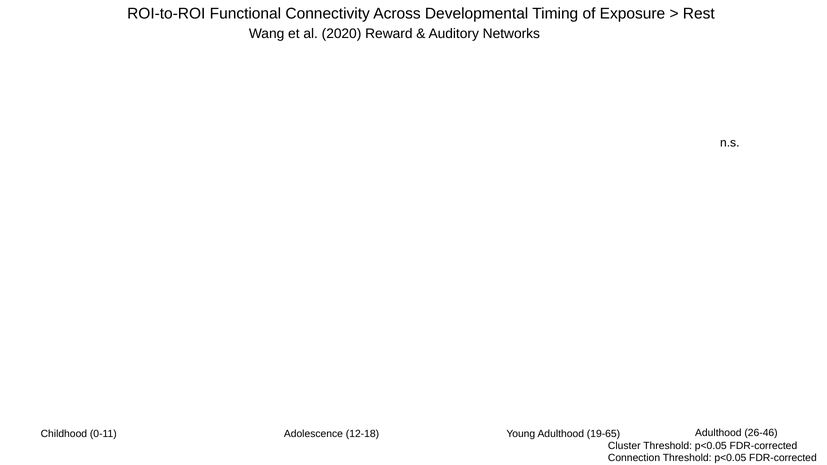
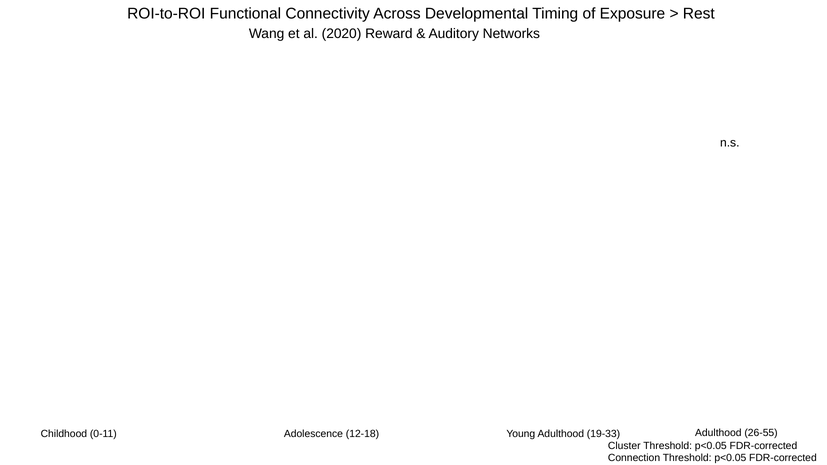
19-65: 19-65 -> 19-33
26-46: 26-46 -> 26-55
